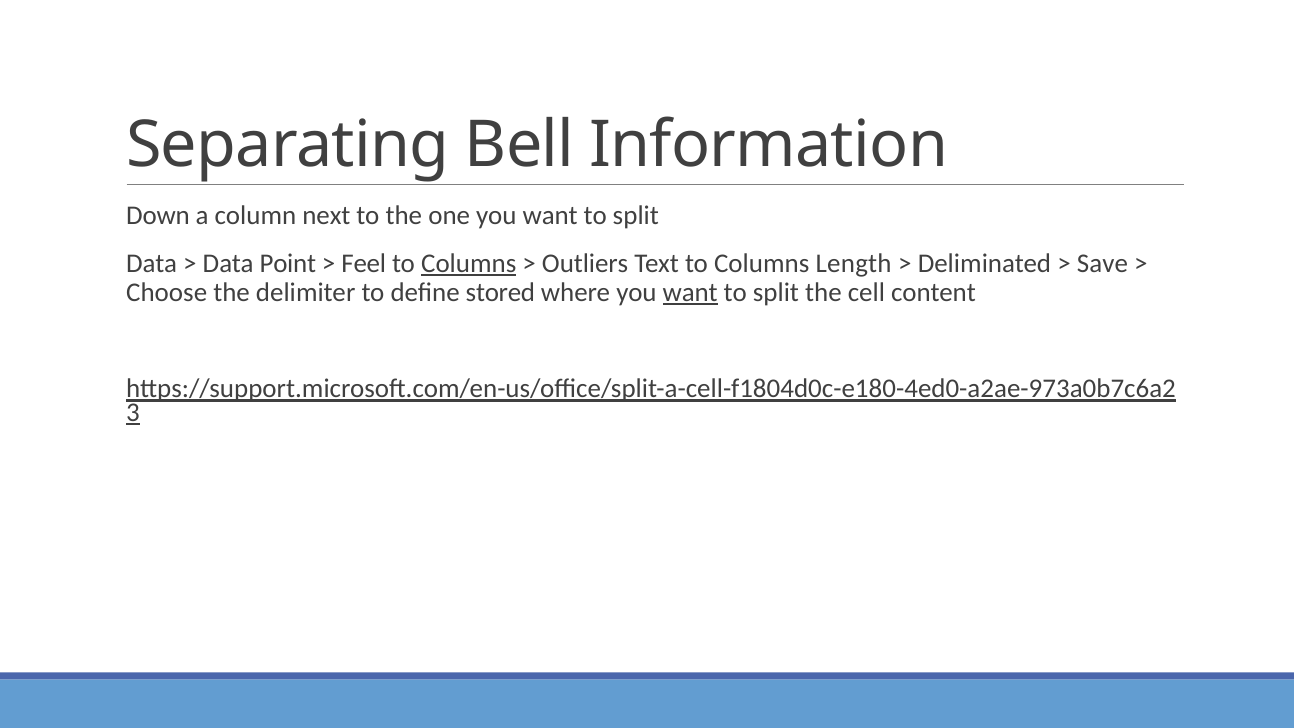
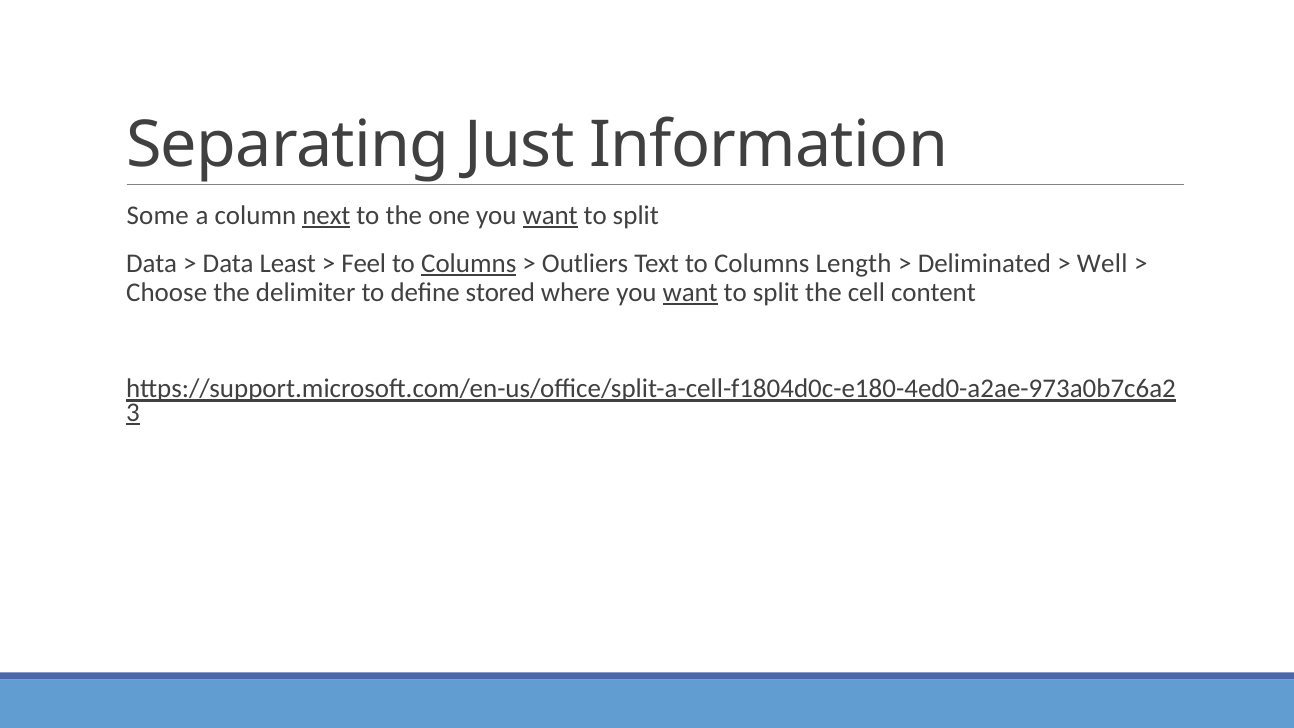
Bell: Bell -> Just
Down: Down -> Some
next underline: none -> present
want at (550, 215) underline: none -> present
Point: Point -> Least
Save: Save -> Well
